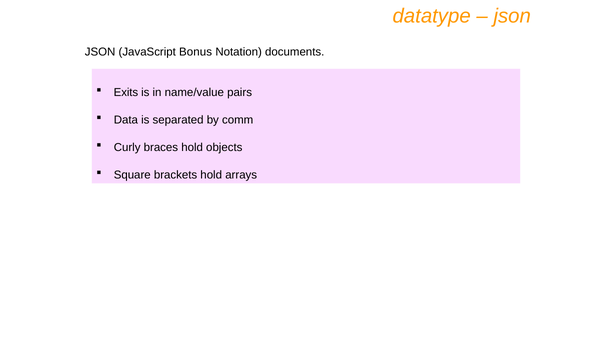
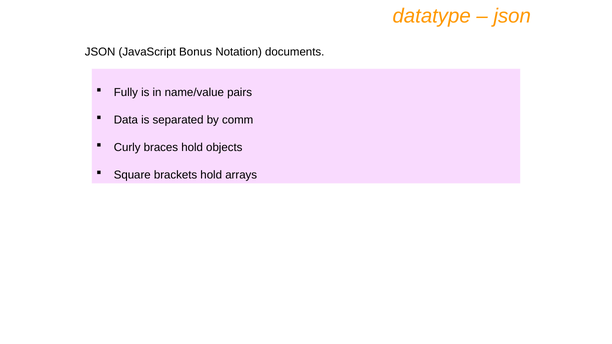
Exits: Exits -> Fully
